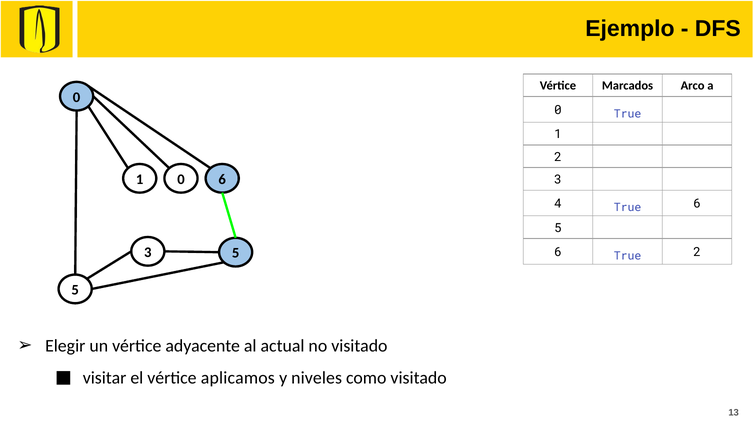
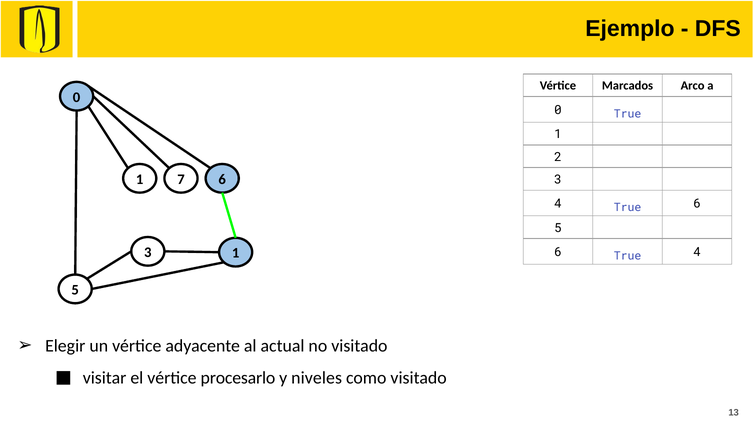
1 0: 0 -> 7
3 5: 5 -> 1
True 2: 2 -> 4
aplicamos: aplicamos -> procesarlo
